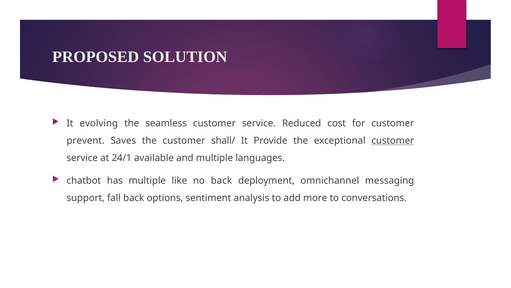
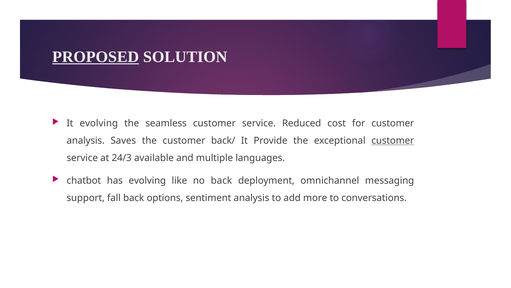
PROPOSED underline: none -> present
prevent at (86, 140): prevent -> analysis
shall/: shall/ -> back/
24/1: 24/1 -> 24/3
has multiple: multiple -> evolving
